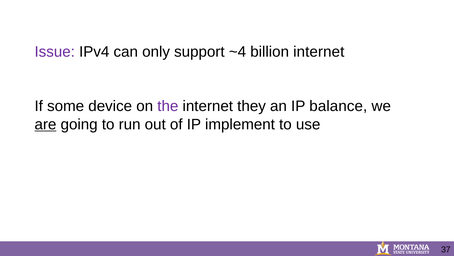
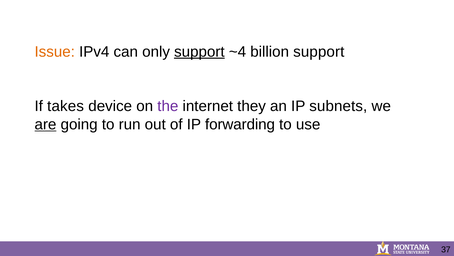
Issue colour: purple -> orange
support at (199, 52) underline: none -> present
billion internet: internet -> support
some: some -> takes
balance: balance -> subnets
implement: implement -> forwarding
